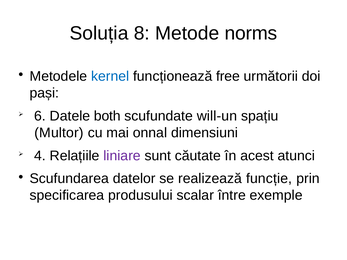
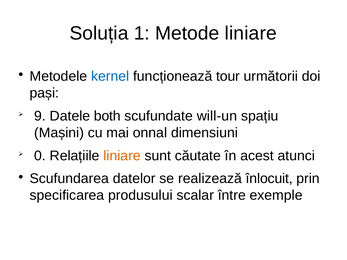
8: 8 -> 1
Metode norms: norms -> liniare
free: free -> tour
6: 6 -> 9
Multor: Multor -> Mașini
4: 4 -> 0
liniare at (122, 156) colour: purple -> orange
funcție: funcție -> înlocuit
